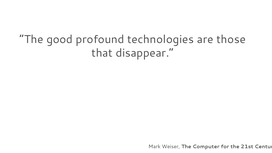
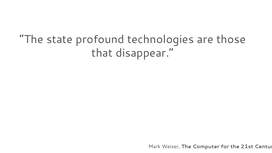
good: good -> state
